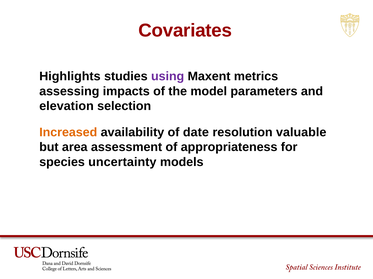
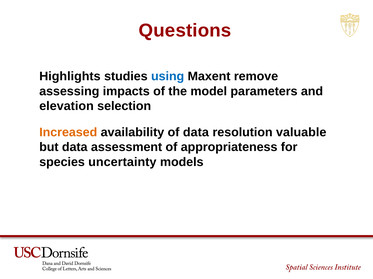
Covariates: Covariates -> Questions
using colour: purple -> blue
metrics: metrics -> remove
of date: date -> data
but area: area -> data
